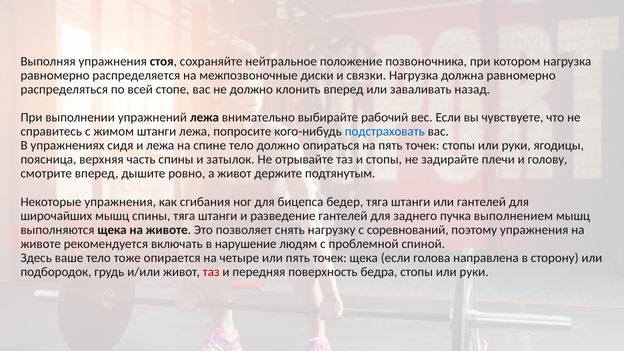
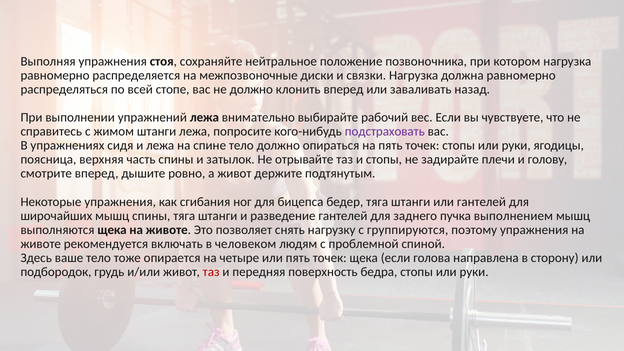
подстраховать colour: blue -> purple
соревнований: соревнований -> группируются
нарушение: нарушение -> человеком
